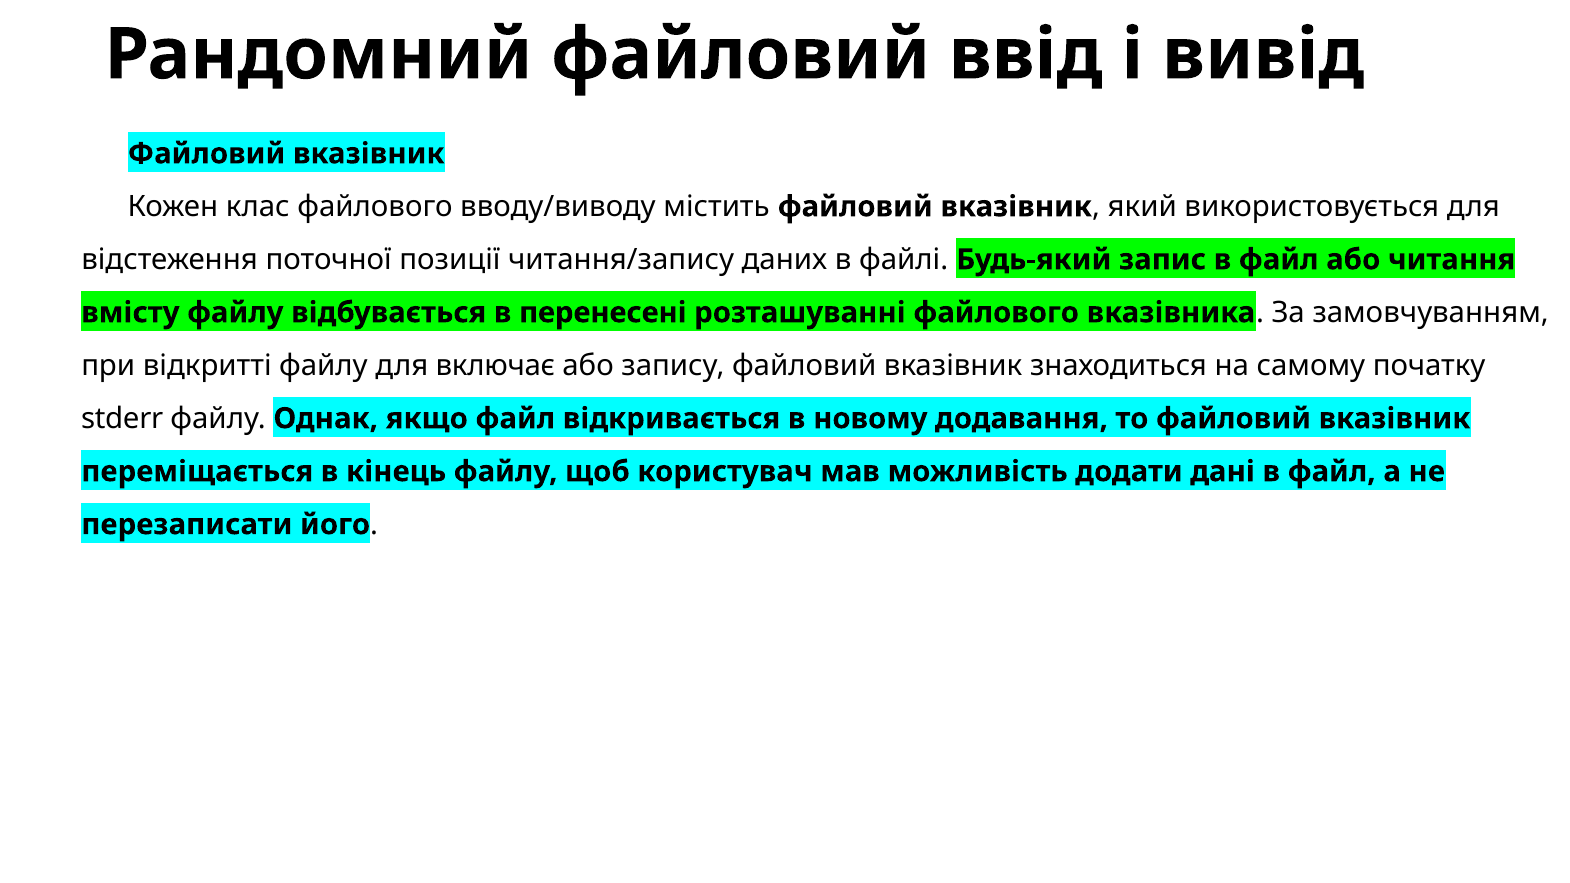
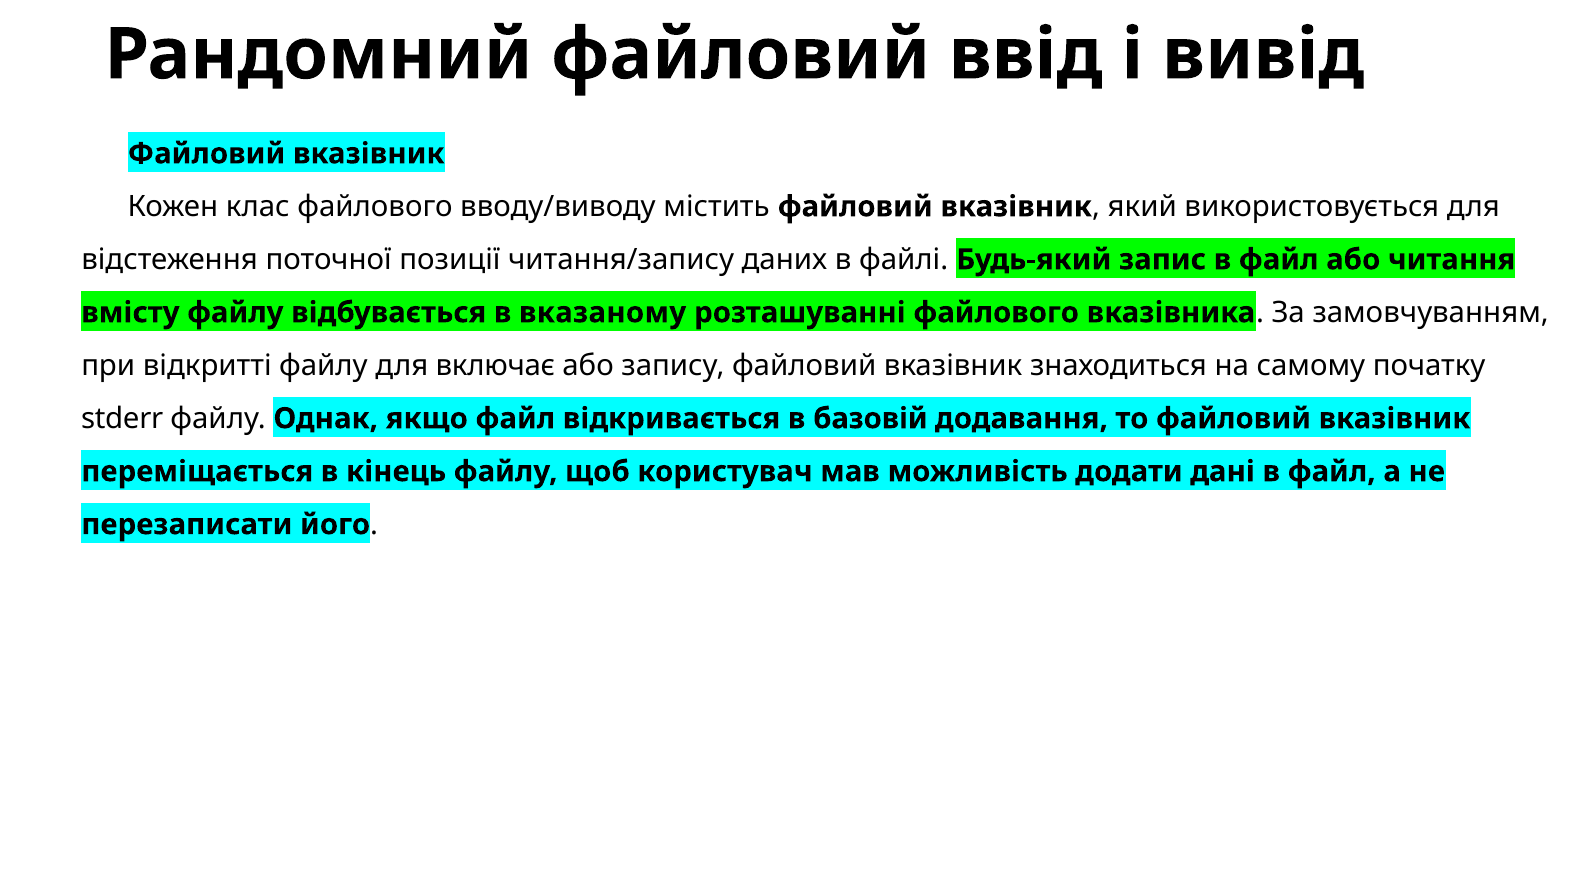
перенесені: перенесені -> вказаному
новому: новому -> базовій
